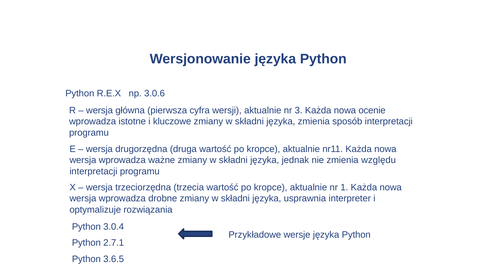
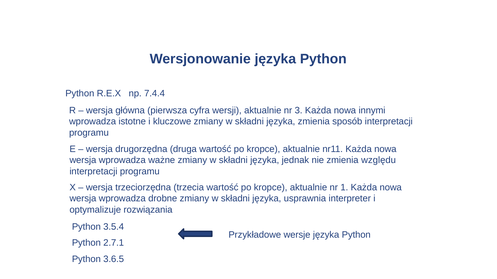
3.0.6: 3.0.6 -> 7.4.4
ocenie: ocenie -> innymi
3.0.4: 3.0.4 -> 3.5.4
